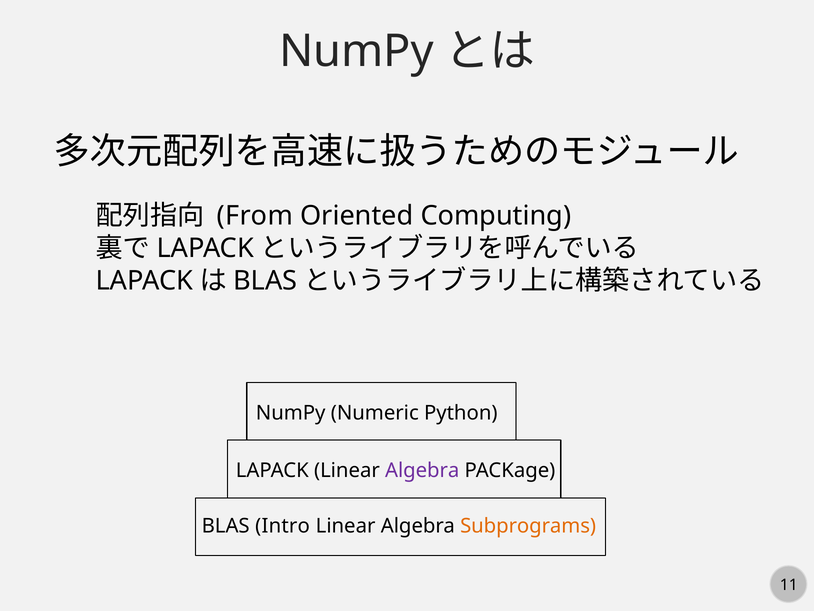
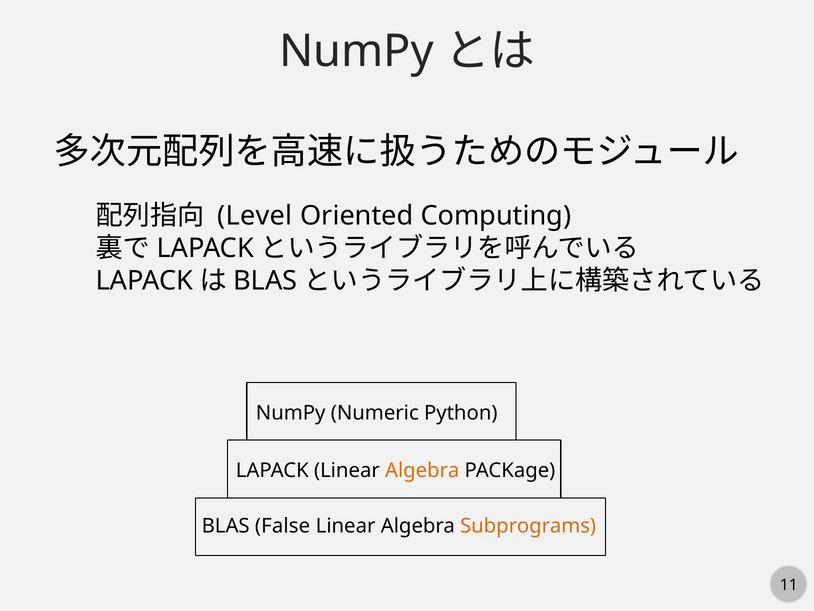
From: From -> Level
Algebra at (422, 470) colour: purple -> orange
Intro: Intro -> False
